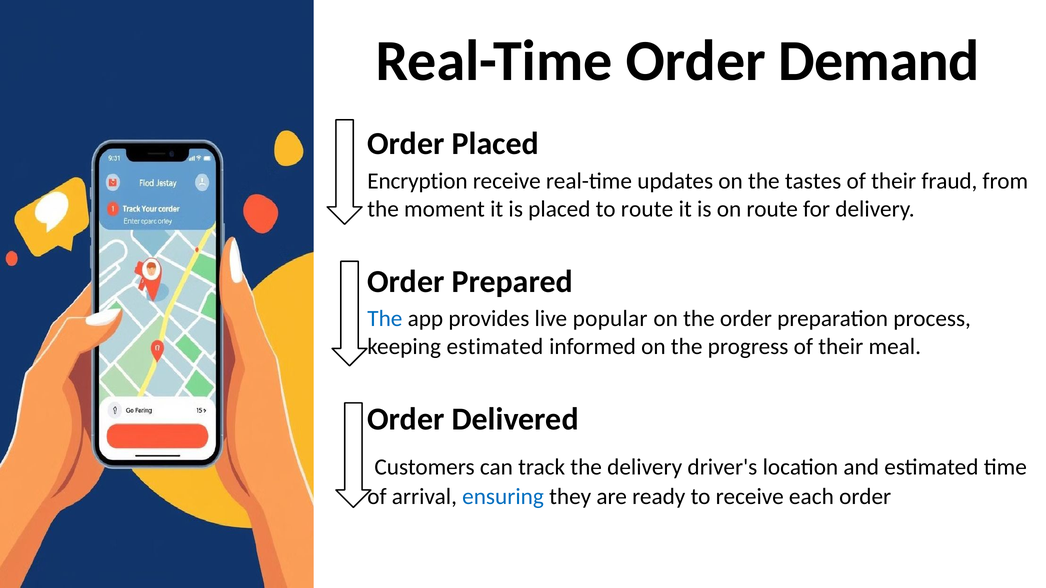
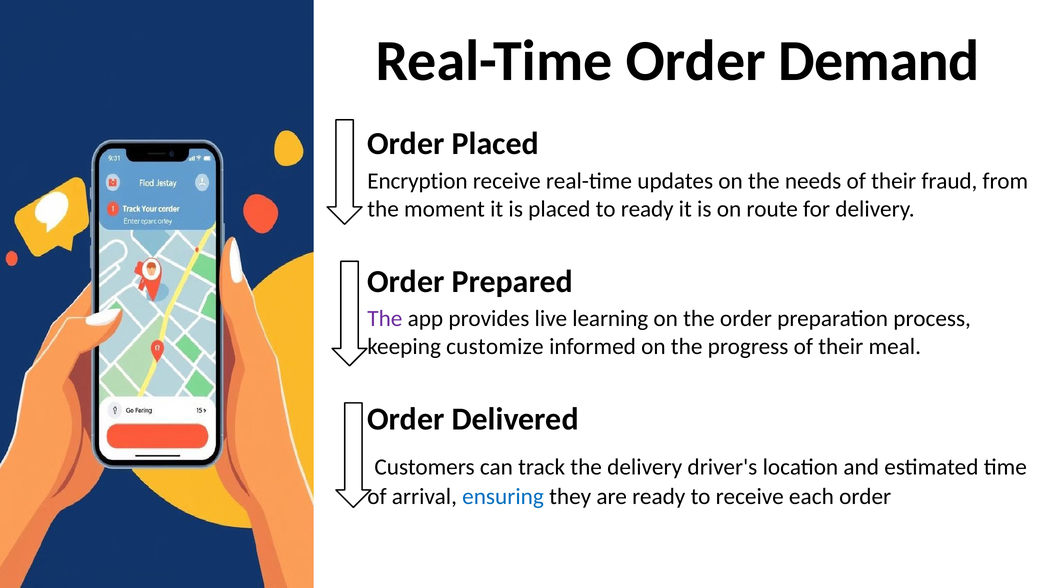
tastes: tastes -> needs
to route: route -> ready
The at (385, 319) colour: blue -> purple
popular: popular -> learning
keeping estimated: estimated -> customize
